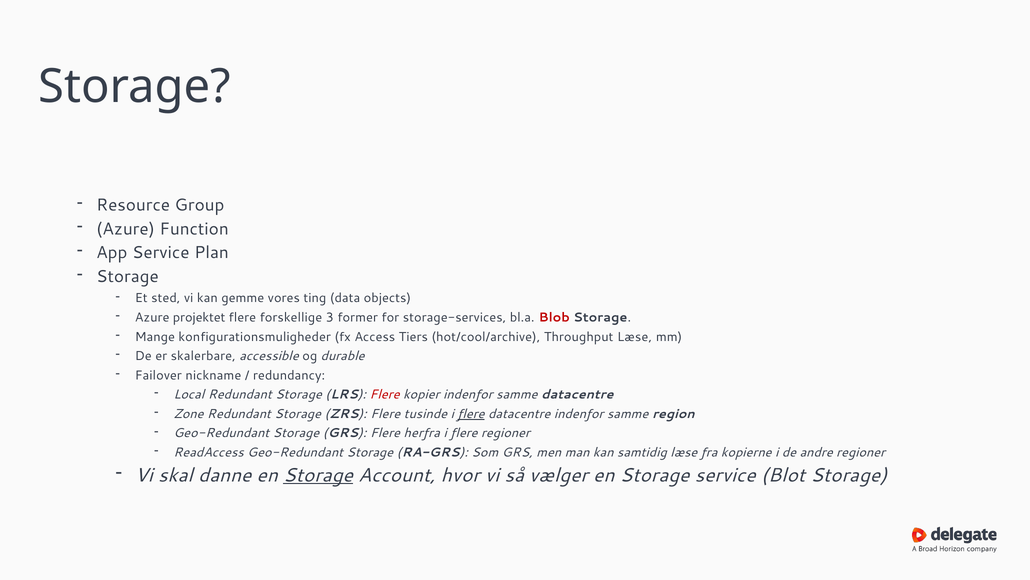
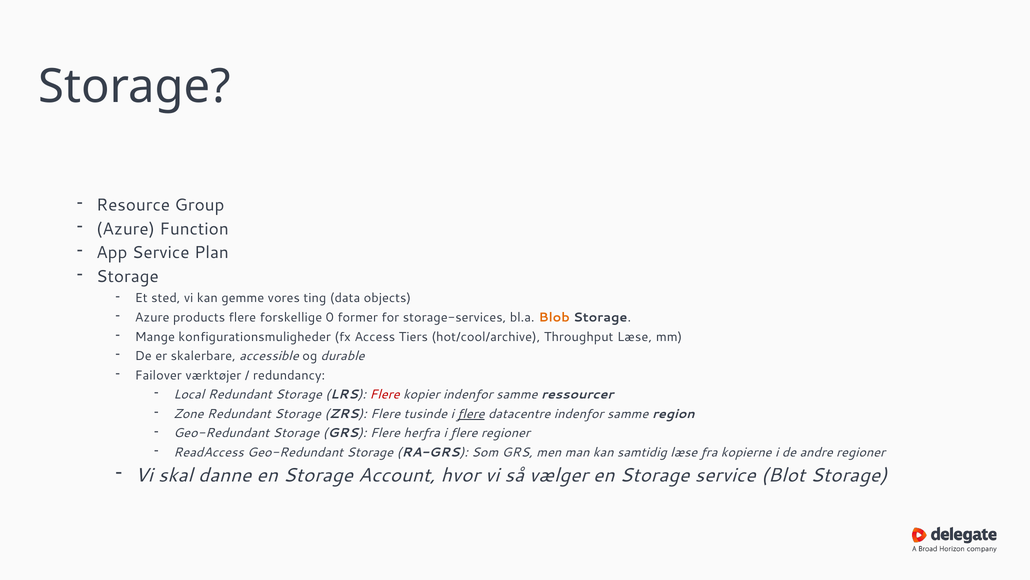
projektet: projektet -> products
3: 3 -> 0
Blob colour: red -> orange
nickname: nickname -> værktøjer
samme datacentre: datacentre -> ressourcer
Storage at (318, 475) underline: present -> none
